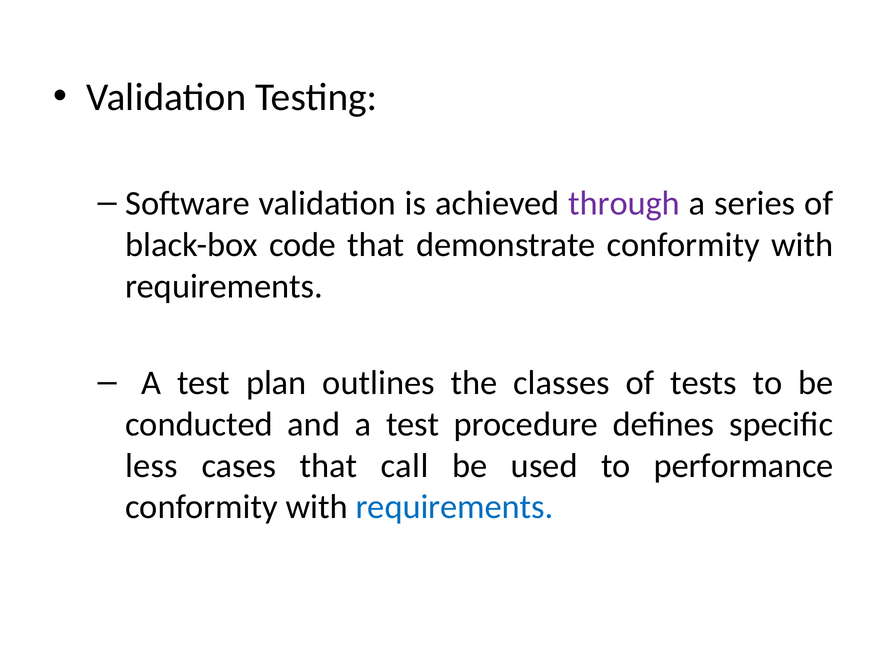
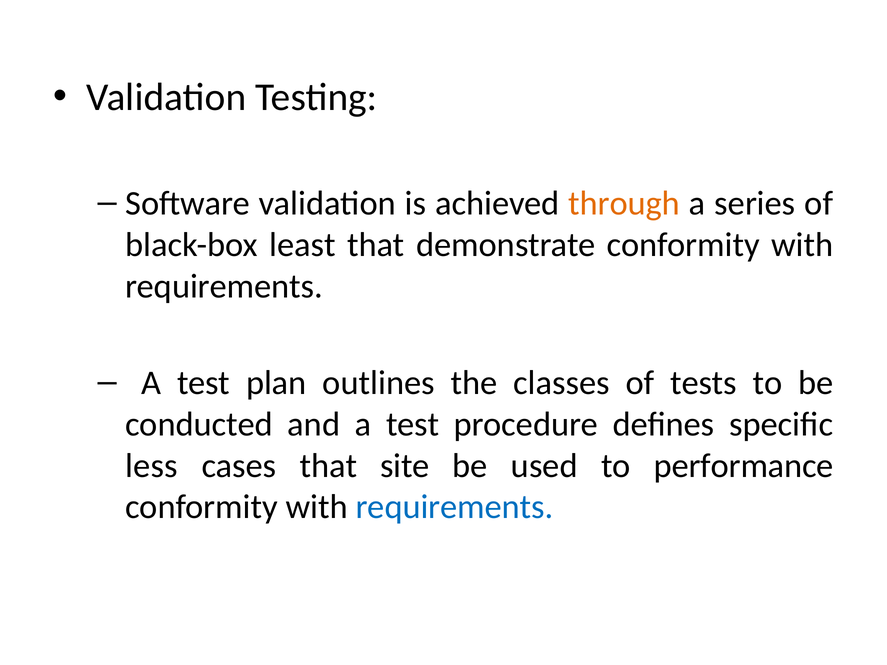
through colour: purple -> orange
code: code -> least
call: call -> site
